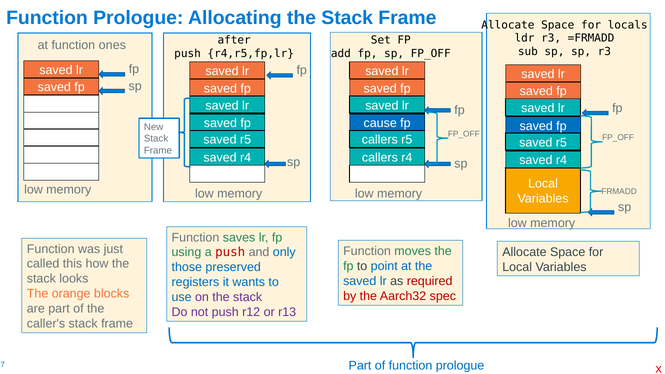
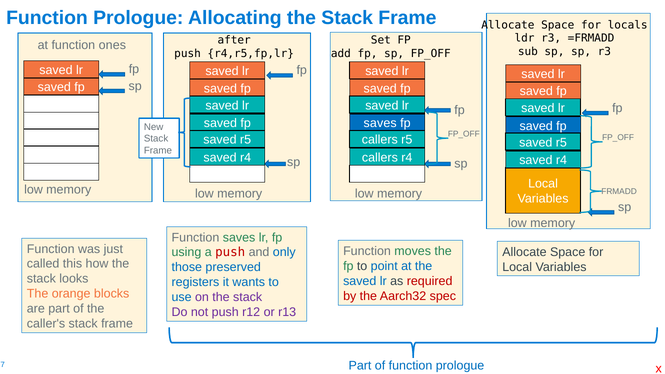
cause at (380, 123): cause -> saves
